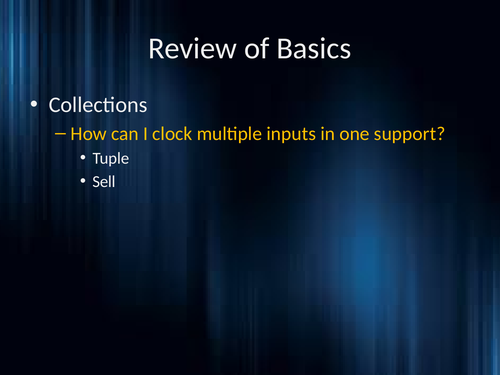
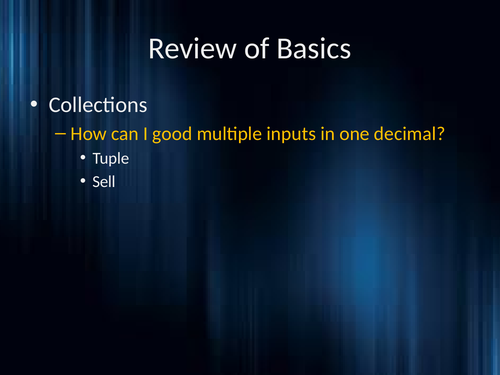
clock: clock -> good
support: support -> decimal
